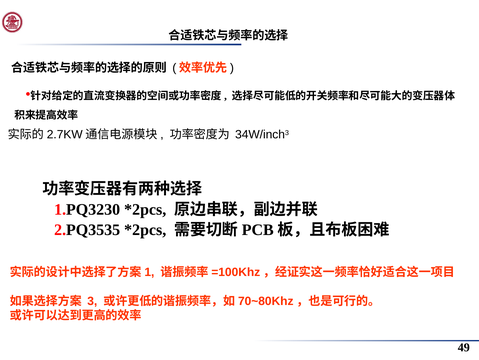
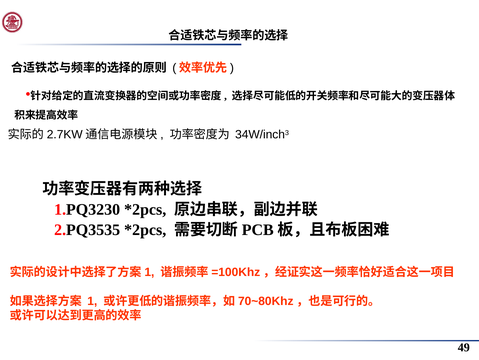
3: 3 -> 1
